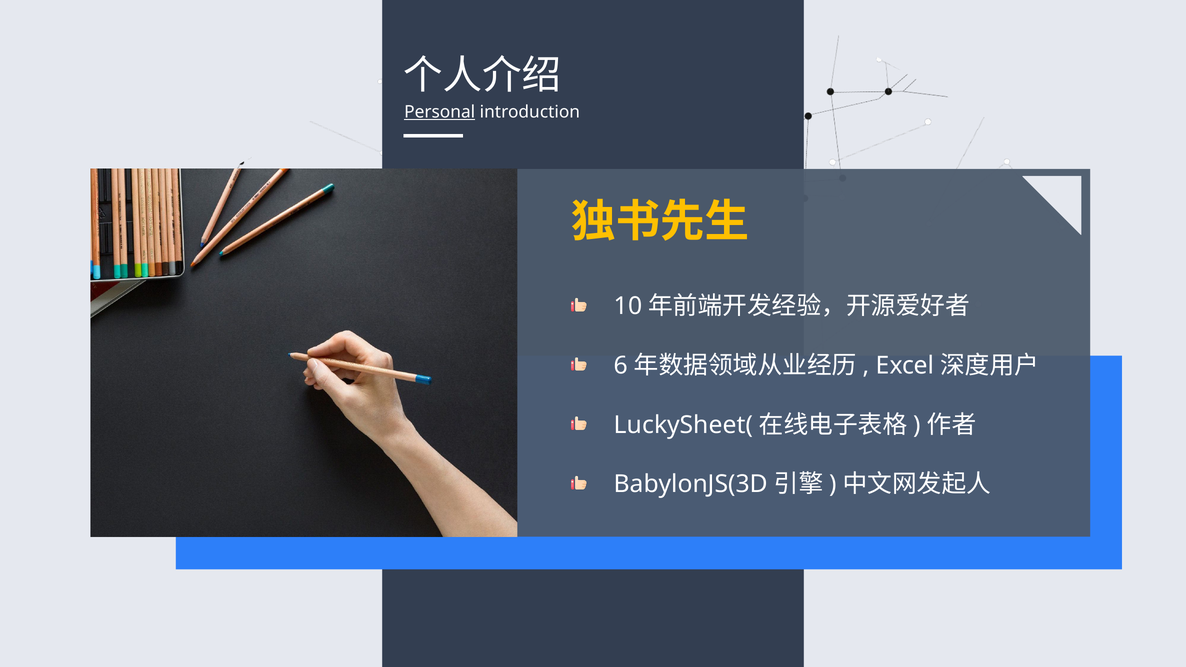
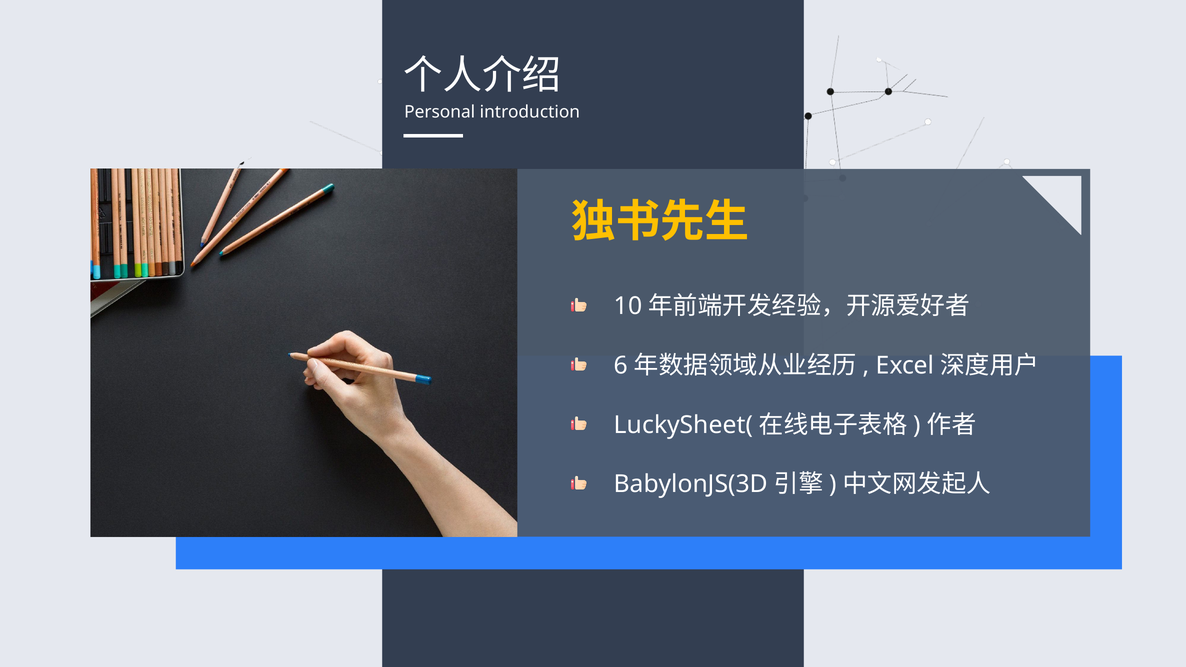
Personal underline: present -> none
